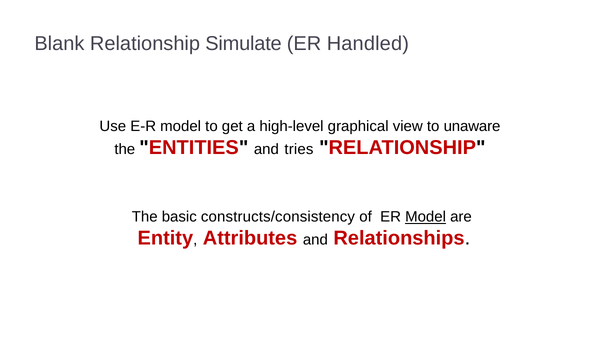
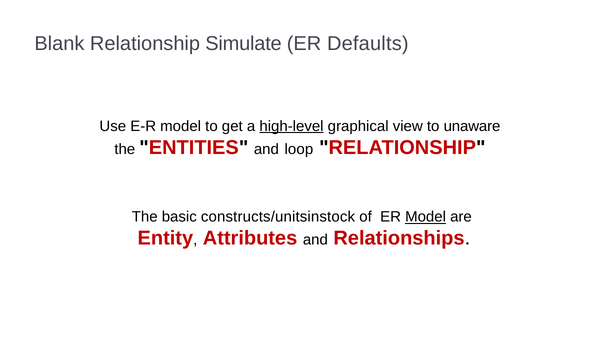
Handled: Handled -> Defaults
high-level underline: none -> present
tries: tries -> loop
constructs/consistency: constructs/consistency -> constructs/unitsinstock
